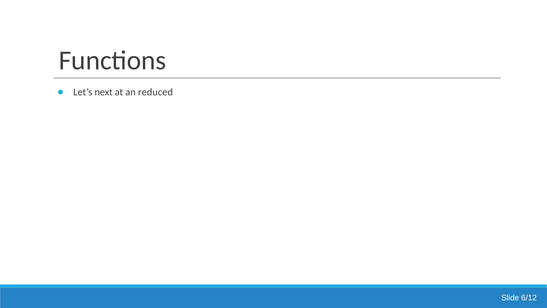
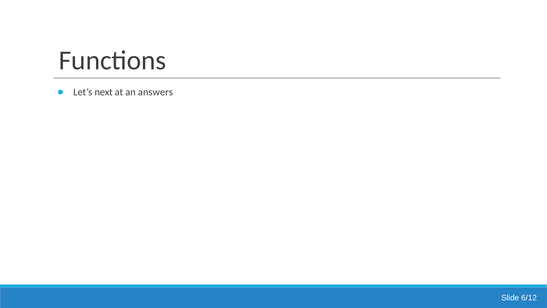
reduced: reduced -> answers
